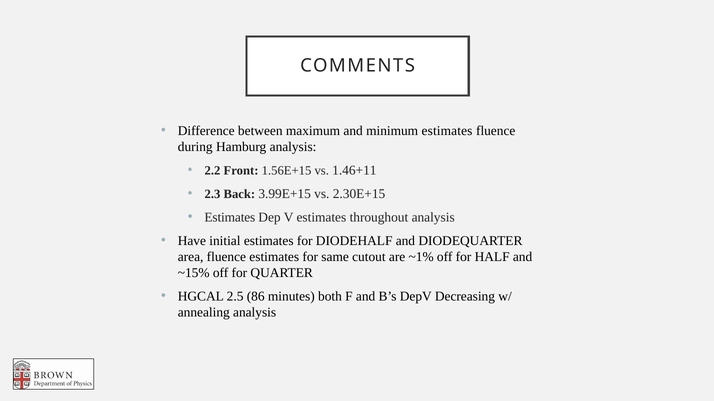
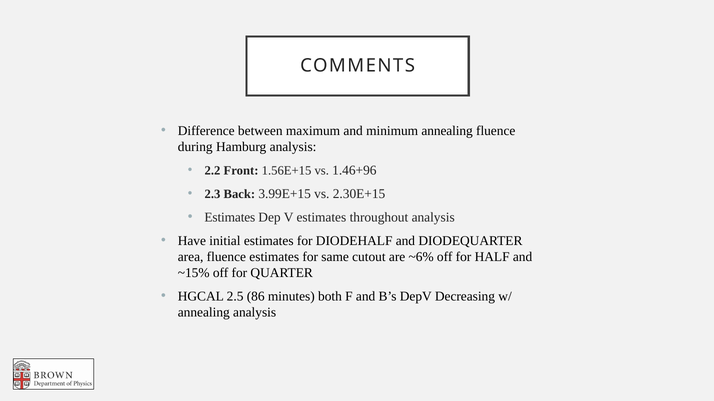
minimum estimates: estimates -> annealing
1.46+11: 1.46+11 -> 1.46+96
~1%: ~1% -> ~6%
